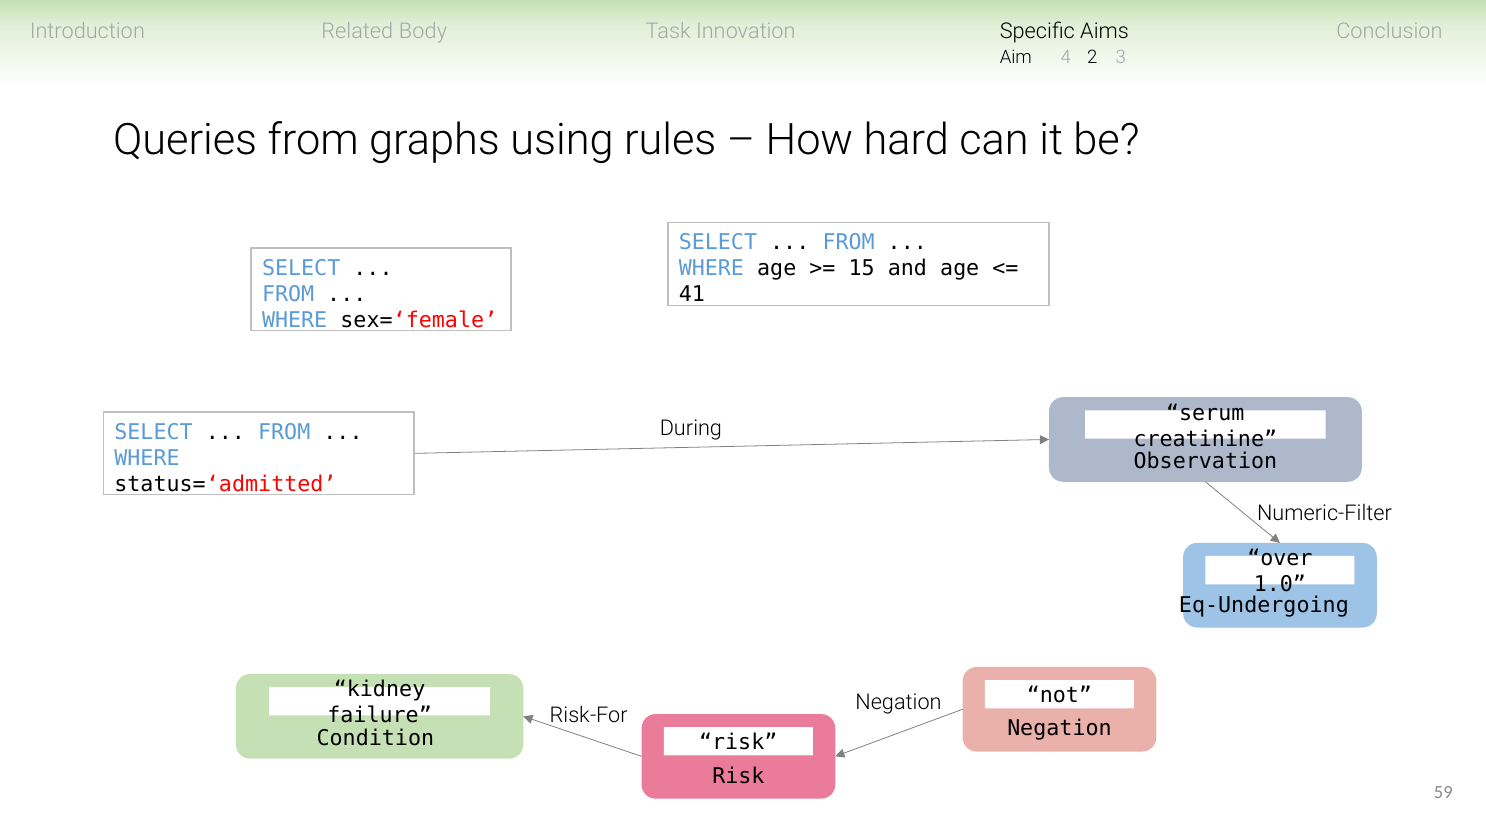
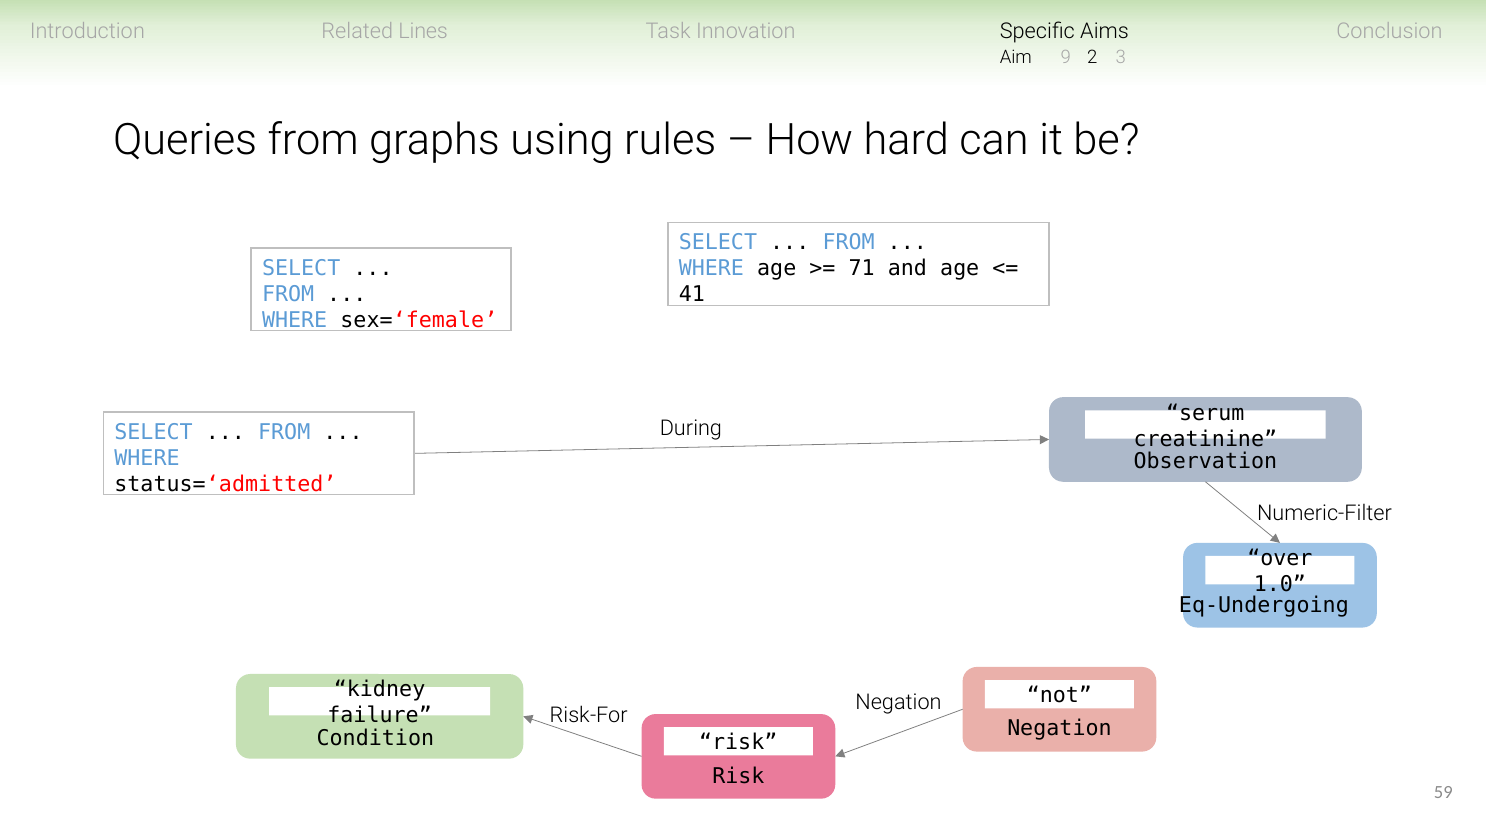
Body: Body -> Lines
4: 4 -> 9
15: 15 -> 71
